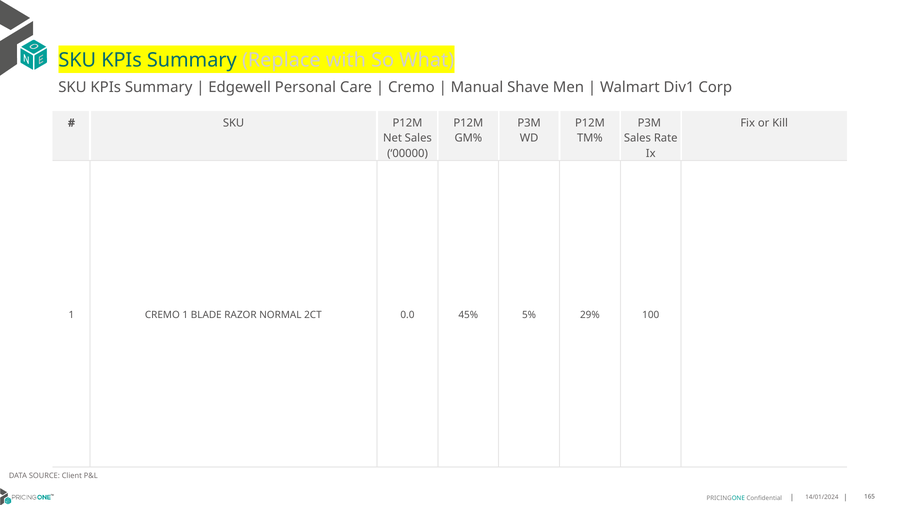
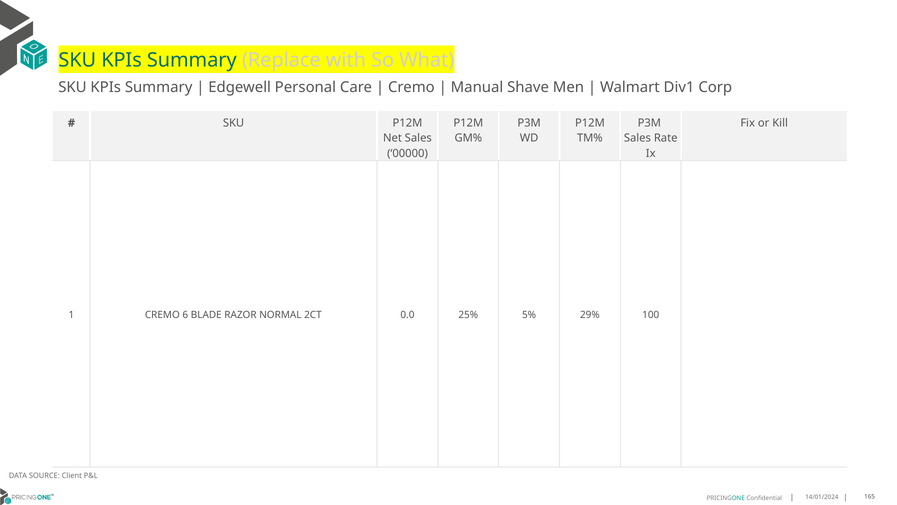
CREMO 1: 1 -> 6
45%: 45% -> 25%
